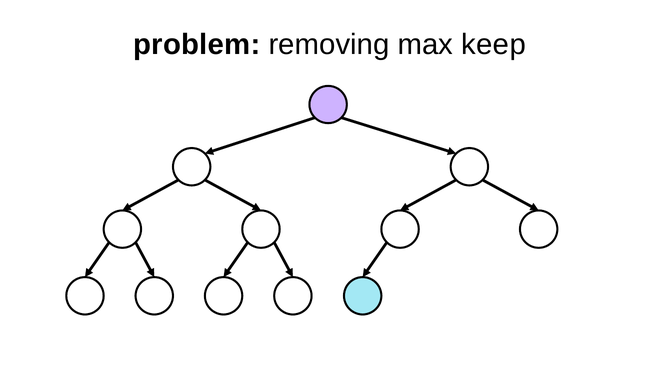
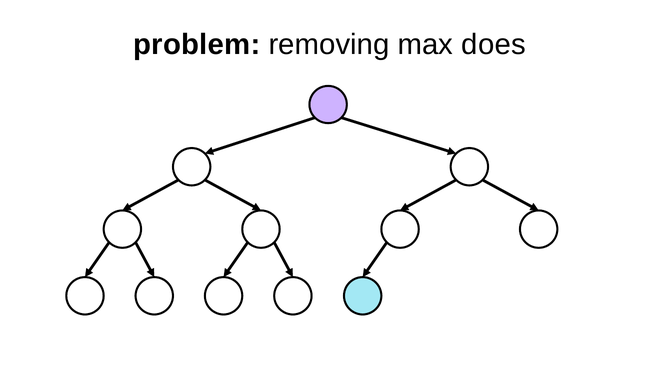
keep: keep -> does
